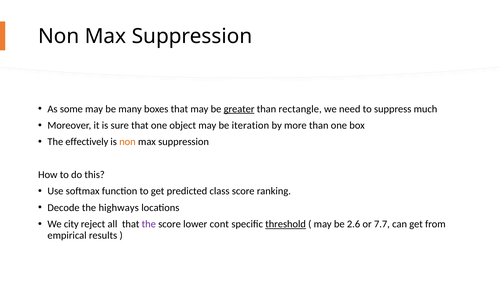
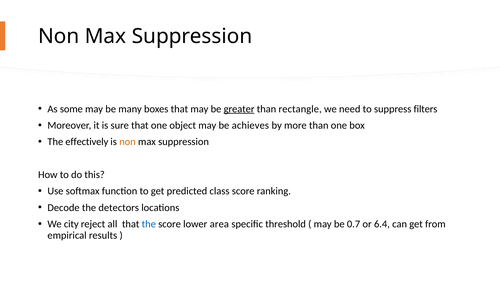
much: much -> filters
iteration: iteration -> achieves
highways: highways -> detectors
the at (149, 224) colour: purple -> blue
cont: cont -> area
threshold underline: present -> none
2.6: 2.6 -> 0.7
7.7: 7.7 -> 6.4
